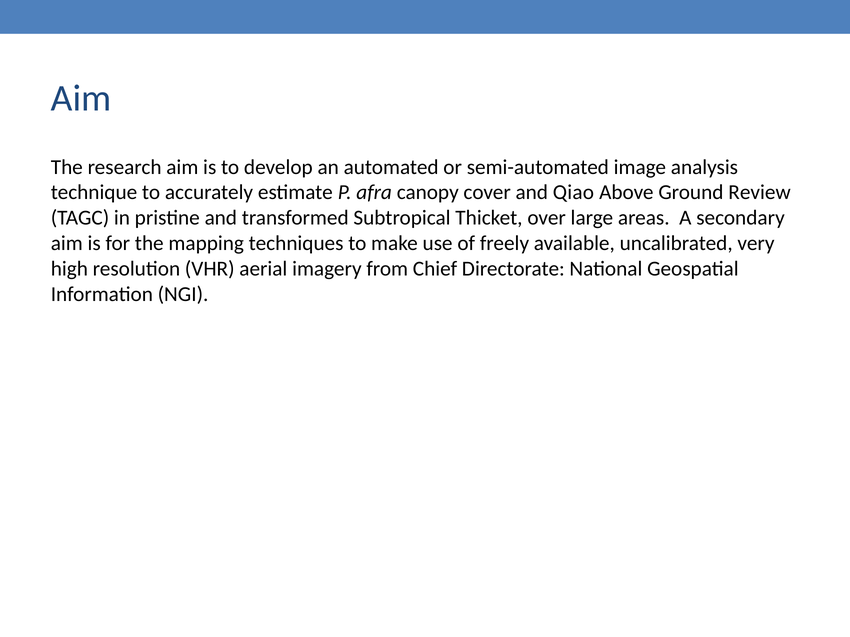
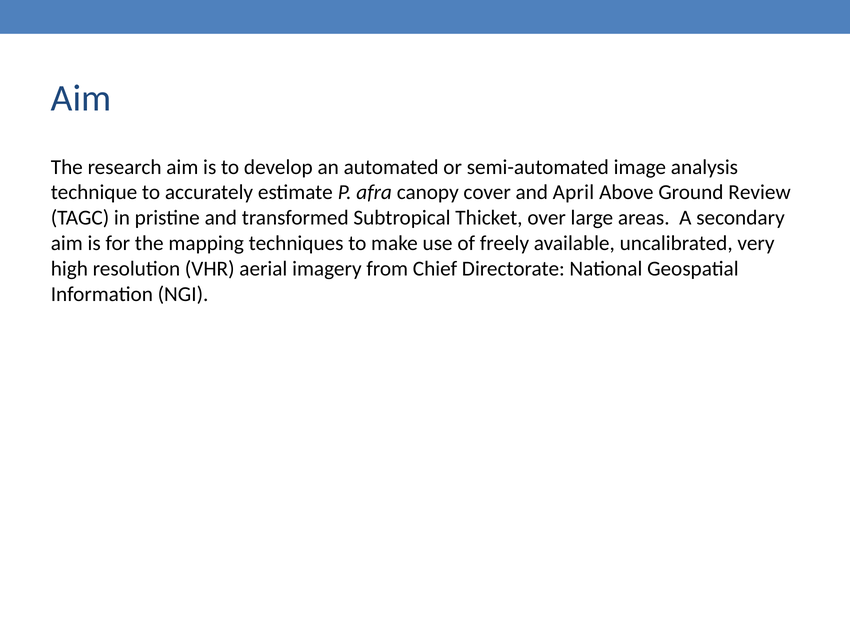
Qiao: Qiao -> April
